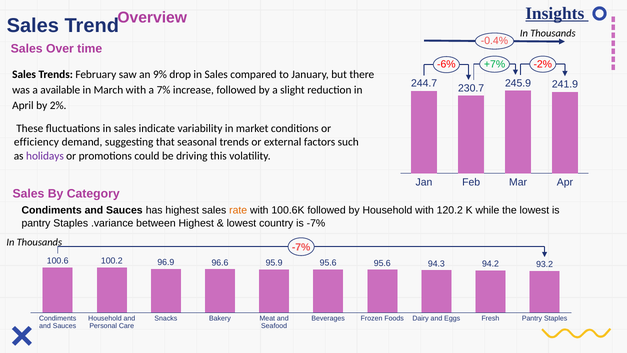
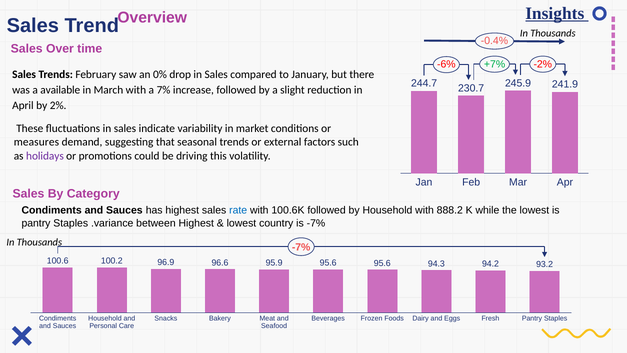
9%: 9% -> 0%
efficiency: efficiency -> measures
rate colour: orange -> blue
120.2: 120.2 -> 888.2
